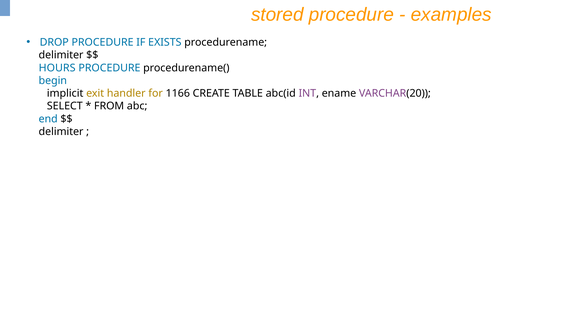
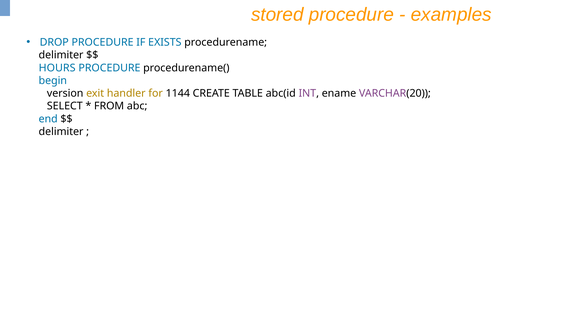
implicit: implicit -> version
1166: 1166 -> 1144
